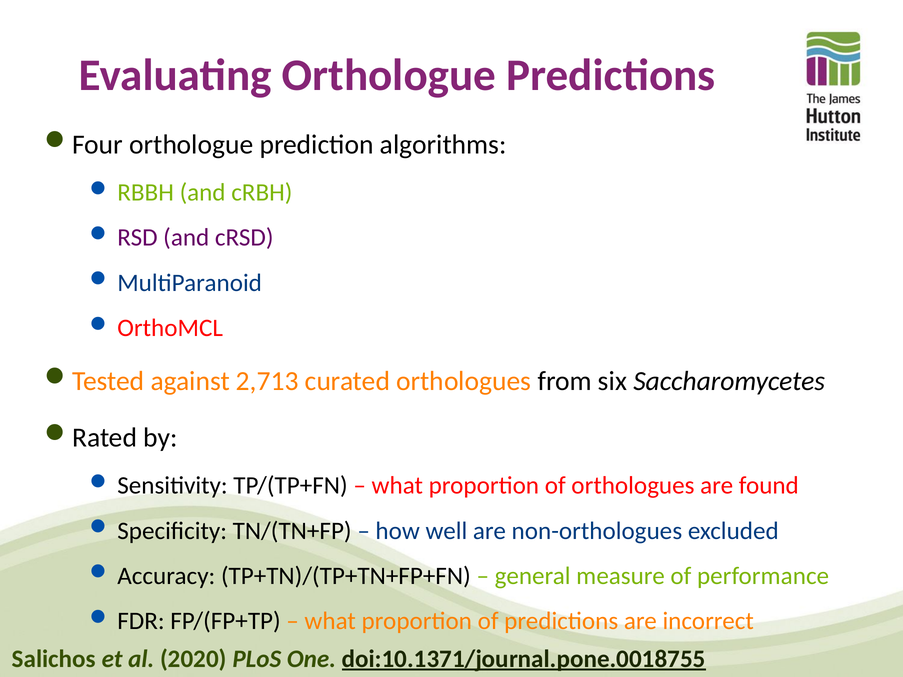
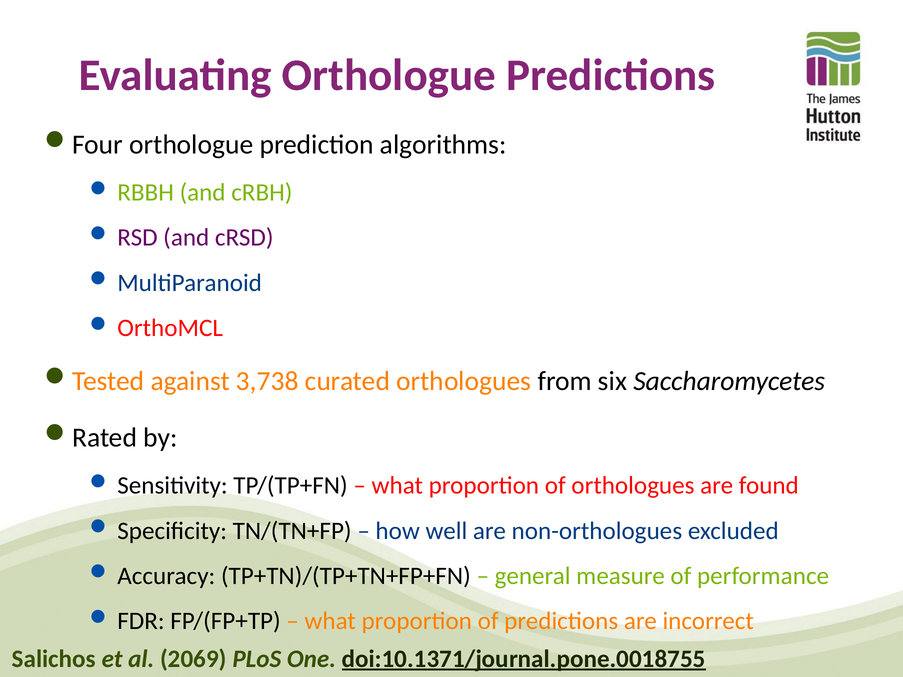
2,713: 2,713 -> 3,738
2020: 2020 -> 2069
